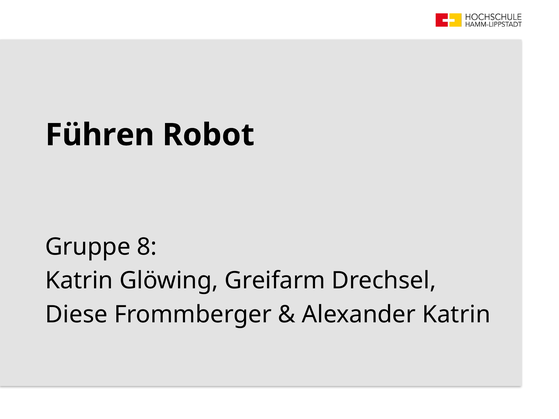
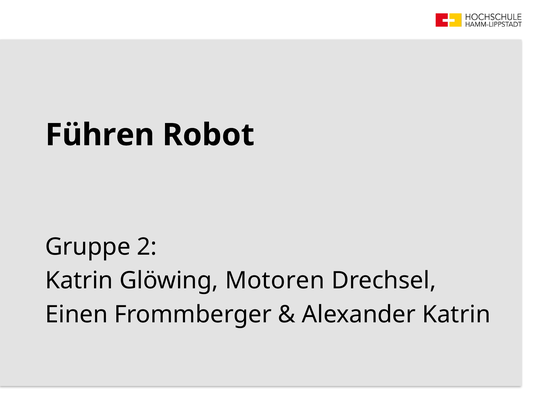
8: 8 -> 2
Greifarm: Greifarm -> Motoren
Diese: Diese -> Einen
